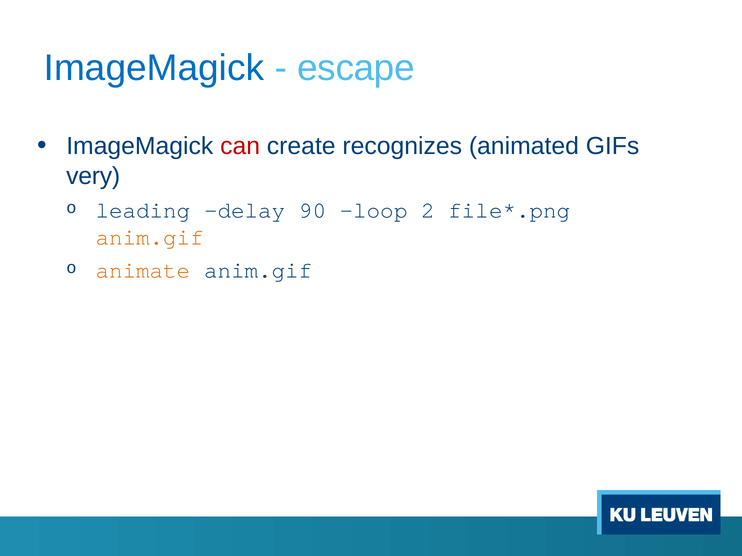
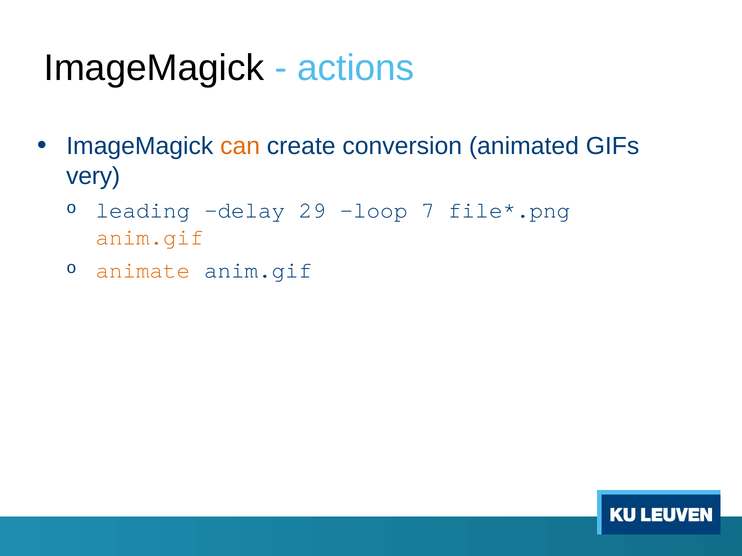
ImageMagick at (154, 68) colour: blue -> black
escape: escape -> actions
can colour: red -> orange
recognizes: recognizes -> conversion
90: 90 -> 29
2: 2 -> 7
